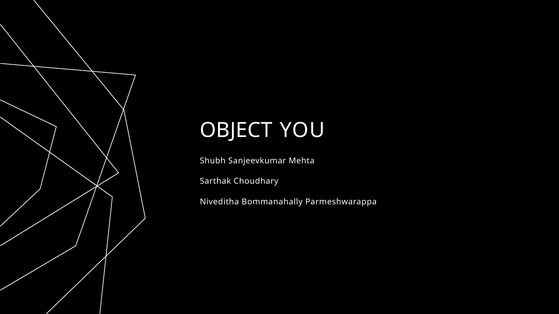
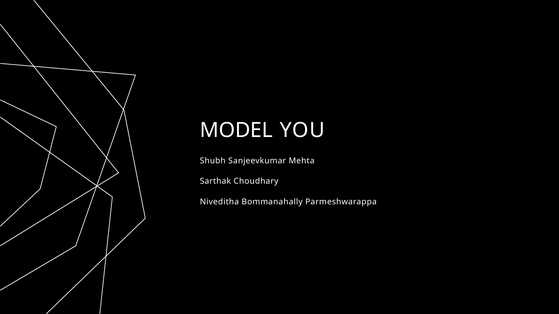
OBJECT: OBJECT -> MODEL
